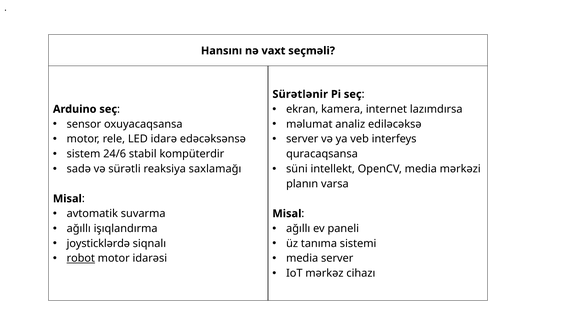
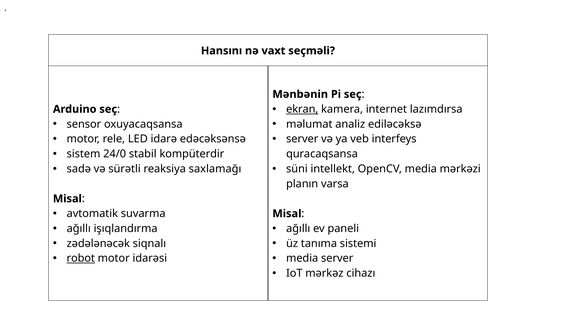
Sürətlənir: Sürətlənir -> Mənbənin
ekran underline: none -> present
24/6: 24/6 -> 24/0
joysticklərdə: joysticklərdə -> zədələnəcək
